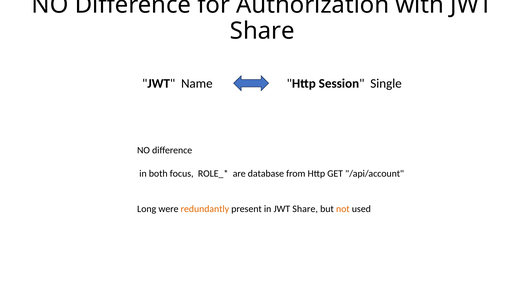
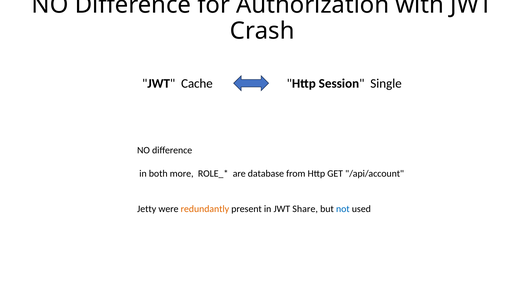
Share at (262, 31): Share -> Crash
Name: Name -> Cache
focus: focus -> more
Long: Long -> Jetty
not colour: orange -> blue
